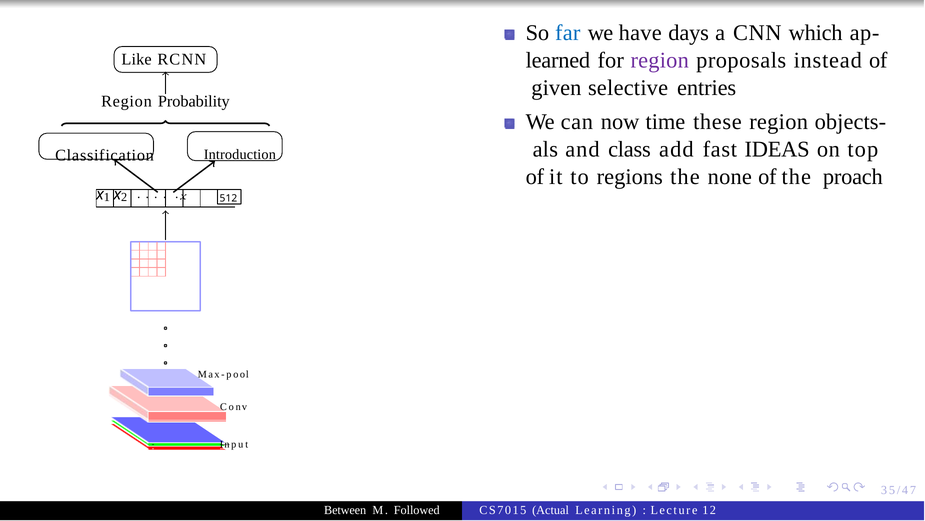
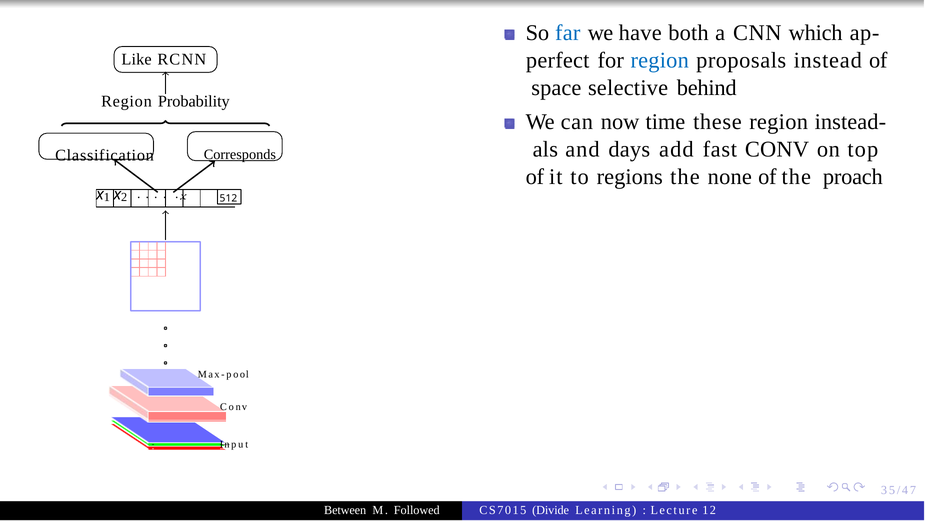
days: days -> both
learned: learned -> perfect
region at (660, 60) colour: purple -> blue
given: given -> space
entries: entries -> behind
objects-: objects- -> instead-
class: class -> days
fast IDEAS: IDEAS -> CONV
Introduction: Introduction -> Corresponds
Actual: Actual -> Divide
